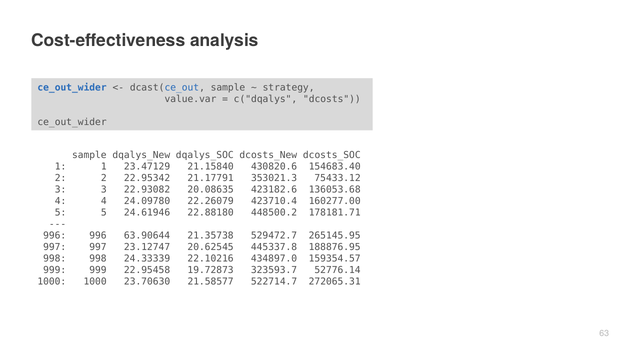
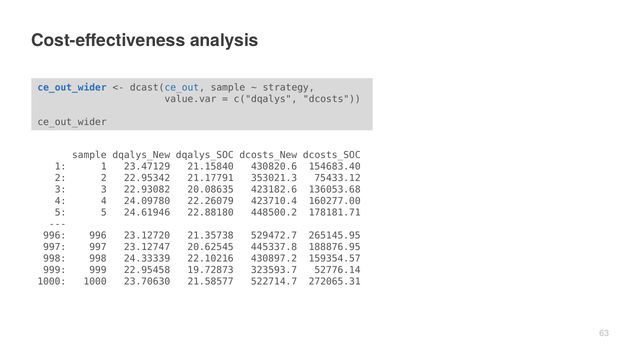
63.90644: 63.90644 -> 23.12720
434897.0: 434897.0 -> 430897.2
